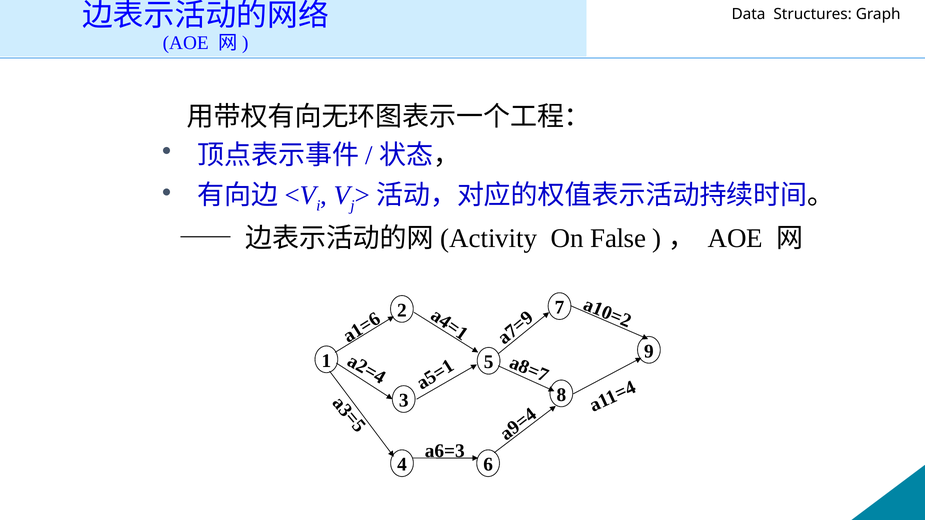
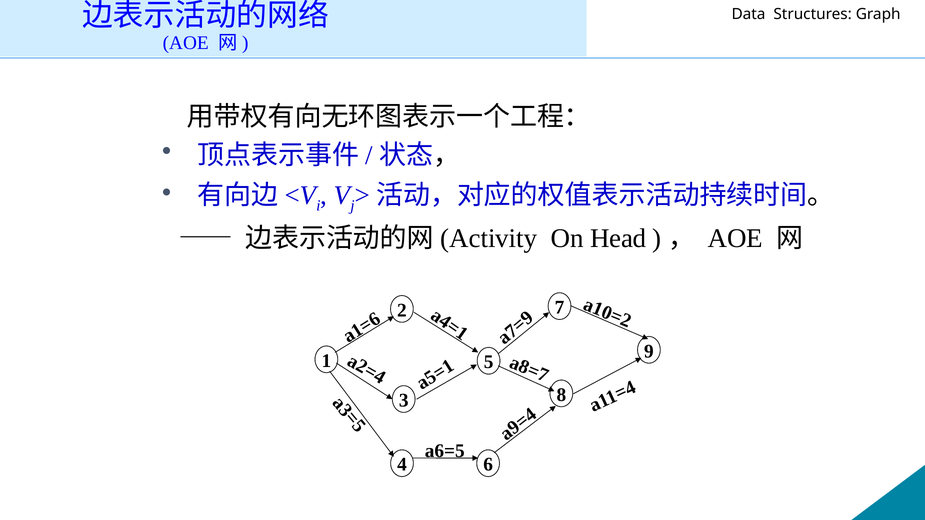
False: False -> Head
a6=3: a6=3 -> a6=5
